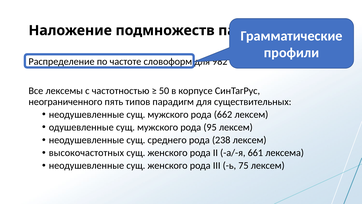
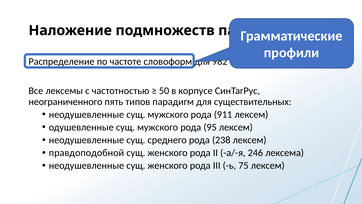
662: 662 -> 911
высокочастотных: высокочастотных -> правдоподобной
661: 661 -> 246
